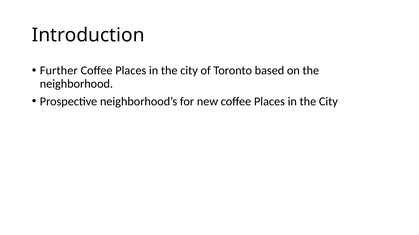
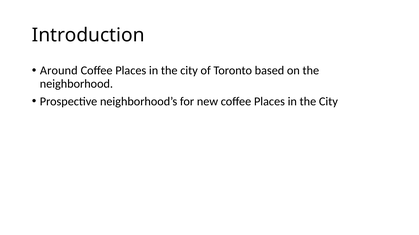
Further: Further -> Around
